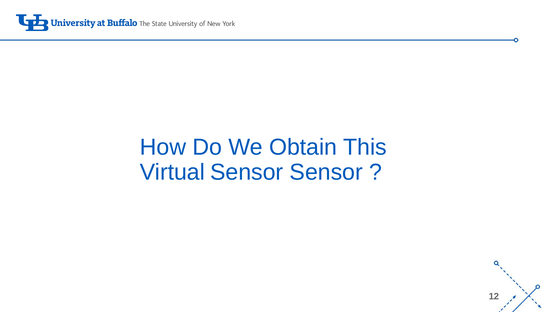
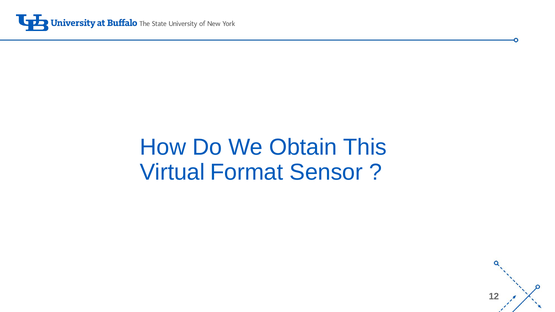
Virtual Sensor: Sensor -> Format
